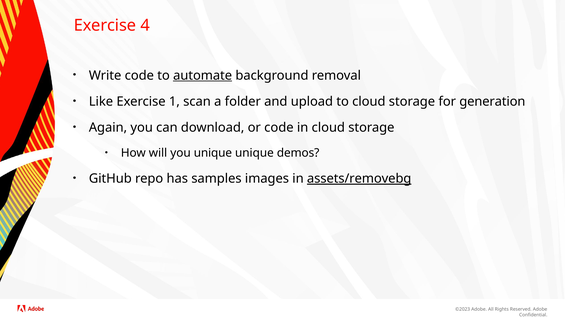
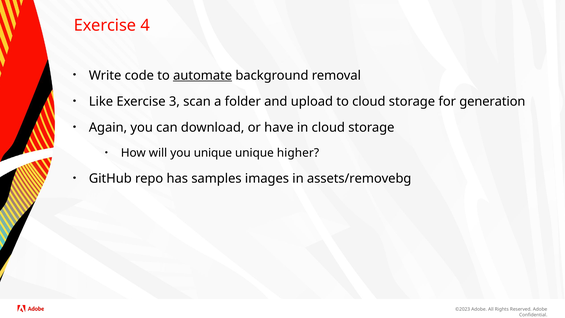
1: 1 -> 3
or code: code -> have
demos: demos -> higher
assets/removebg underline: present -> none
